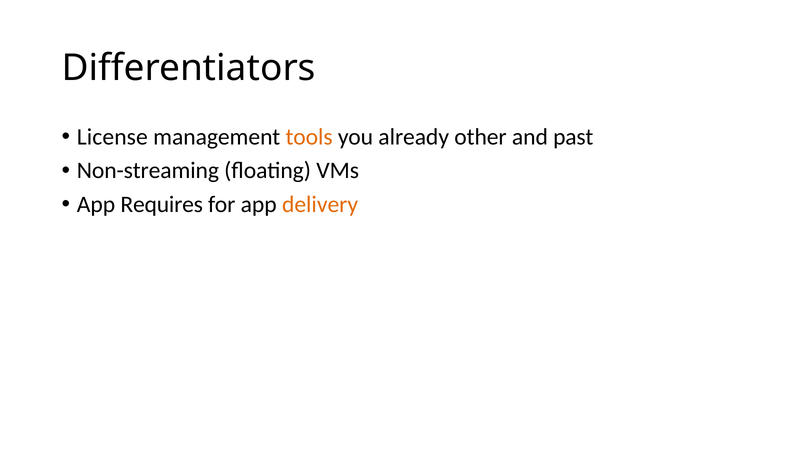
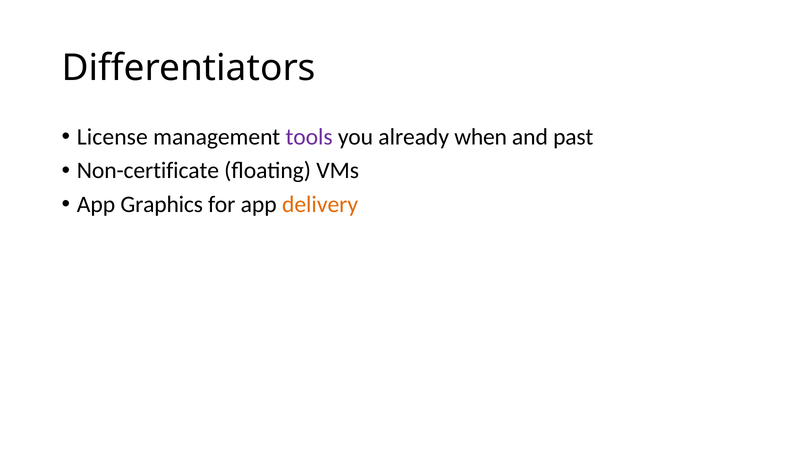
tools colour: orange -> purple
other: other -> when
Non-streaming: Non-streaming -> Non-certificate
Requires: Requires -> Graphics
